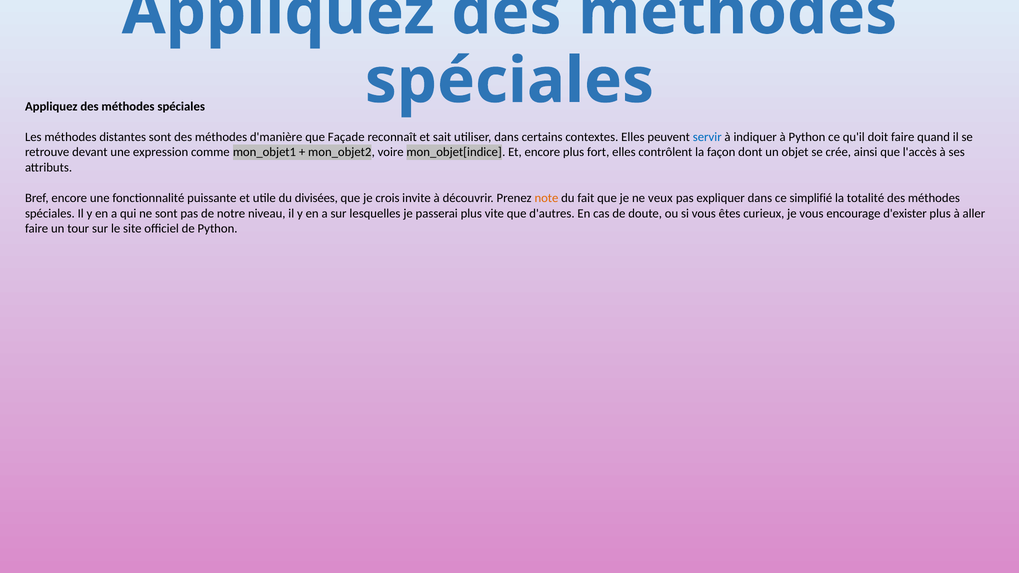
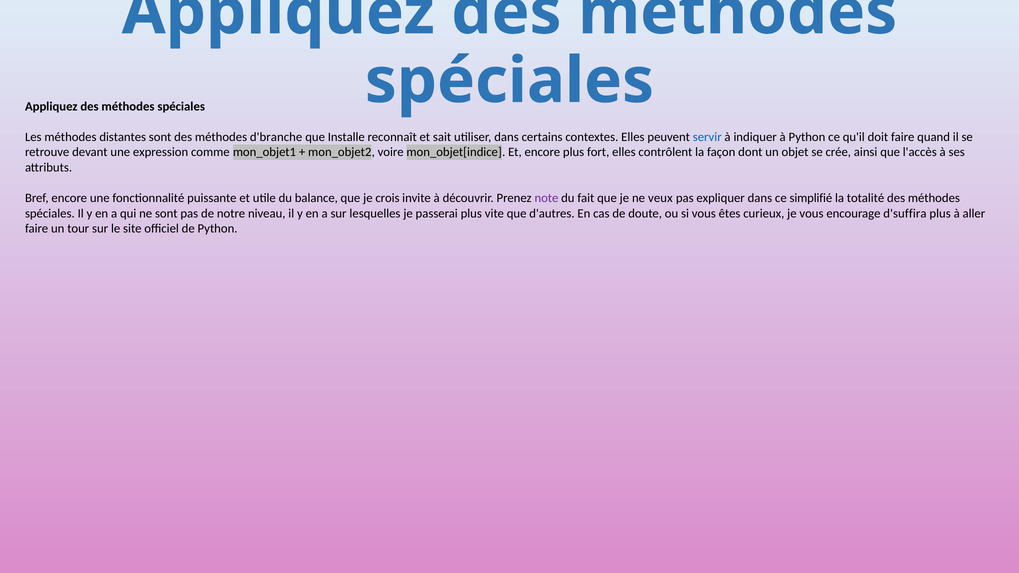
d'manière: d'manière -> d'branche
Façade: Façade -> Installe
divisées: divisées -> balance
note colour: orange -> purple
d'exister: d'exister -> d'suffira
